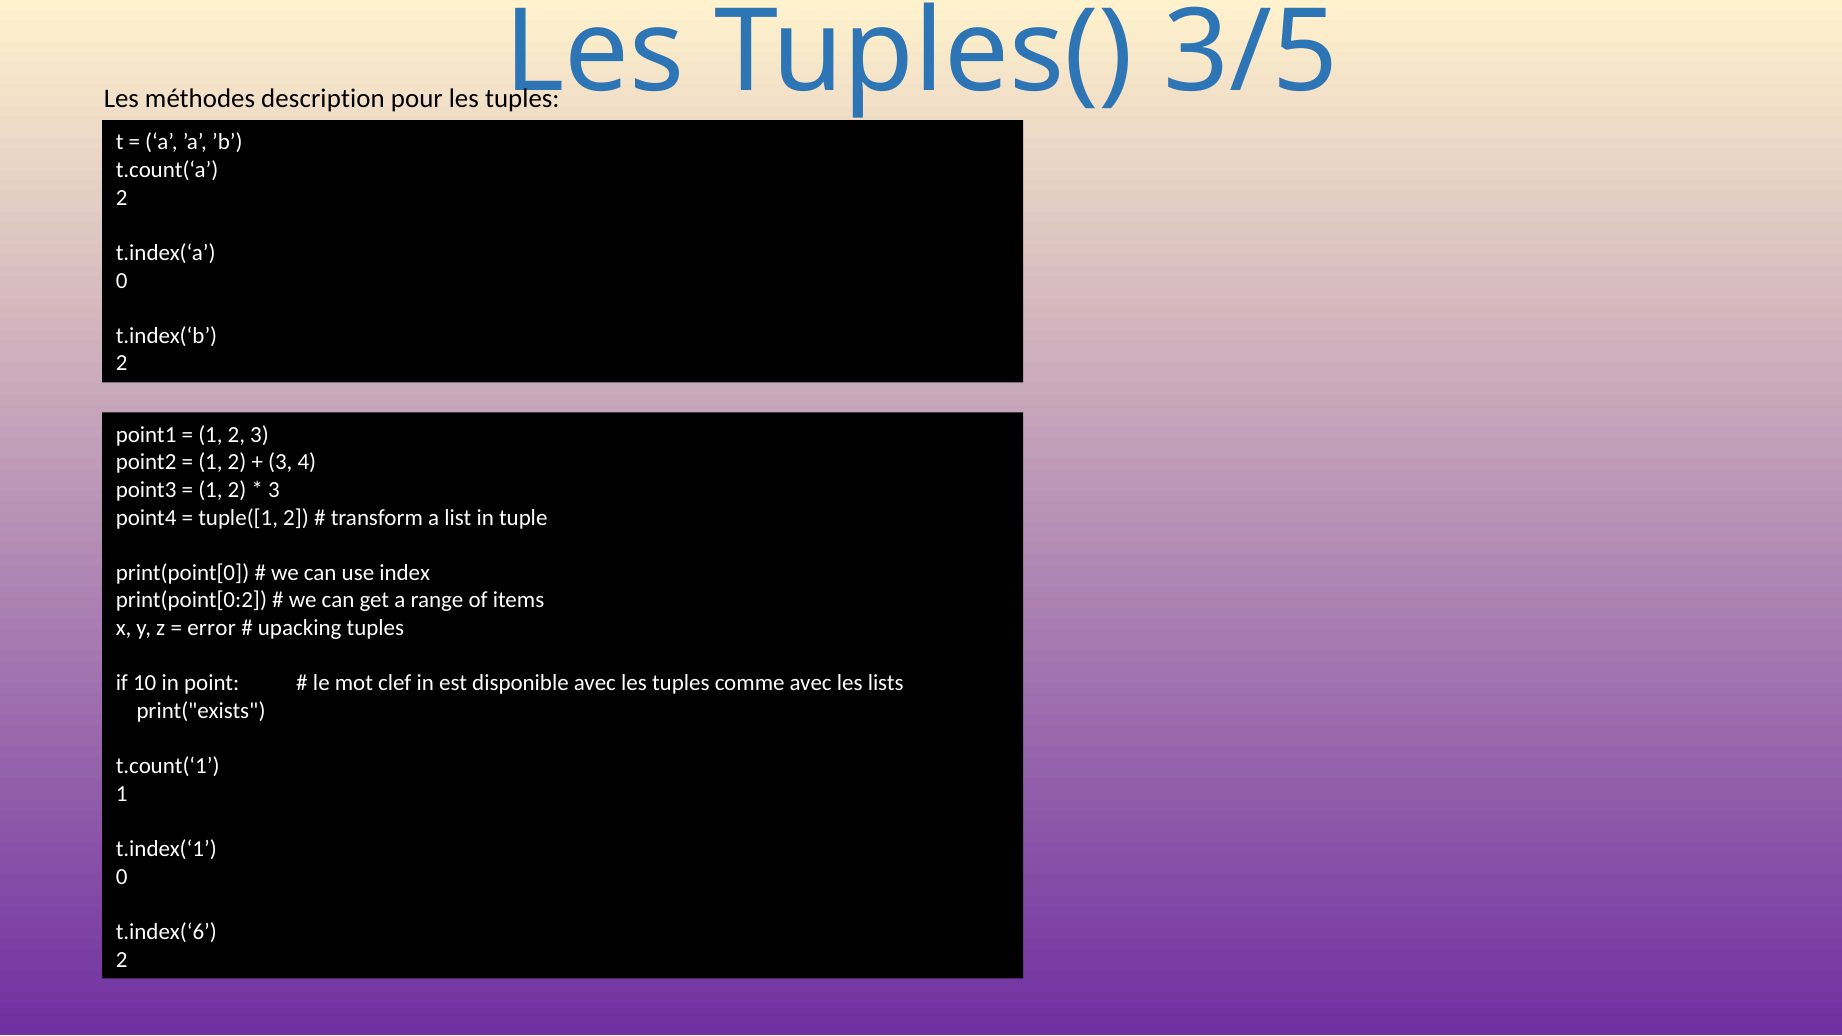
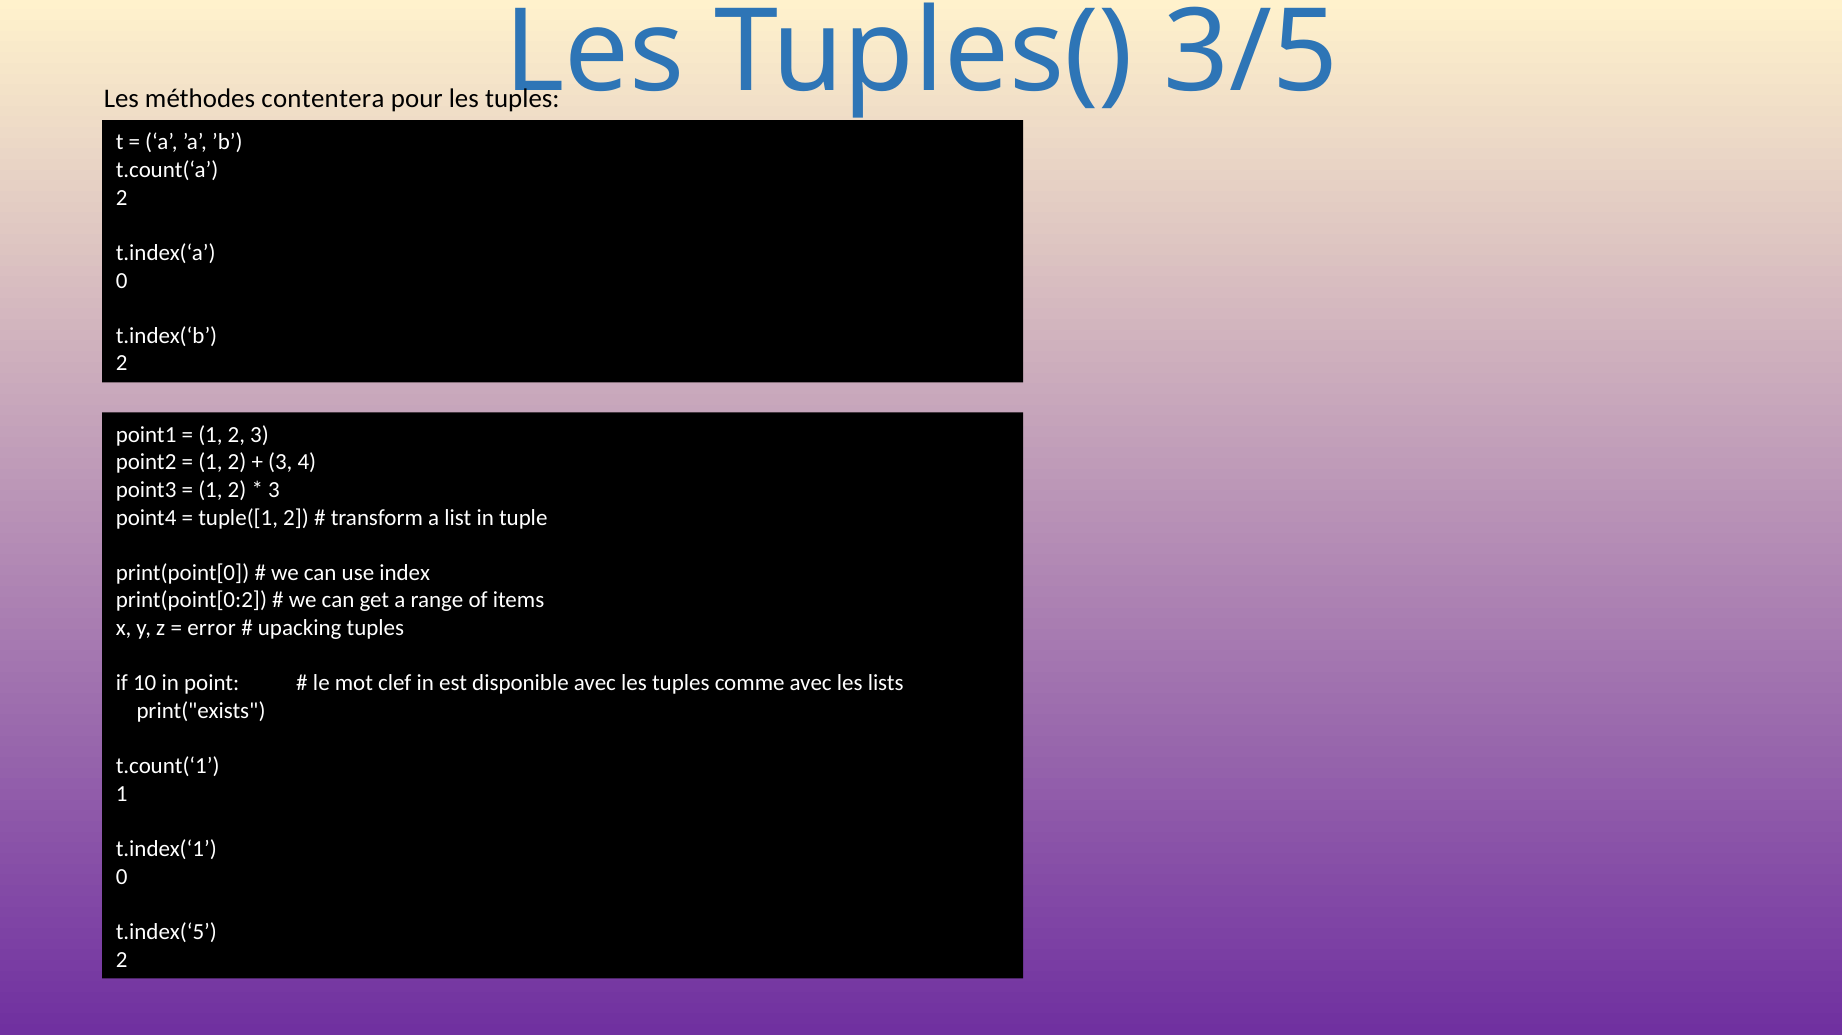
description: description -> contentera
t.index(‘6: t.index(‘6 -> t.index(‘5
